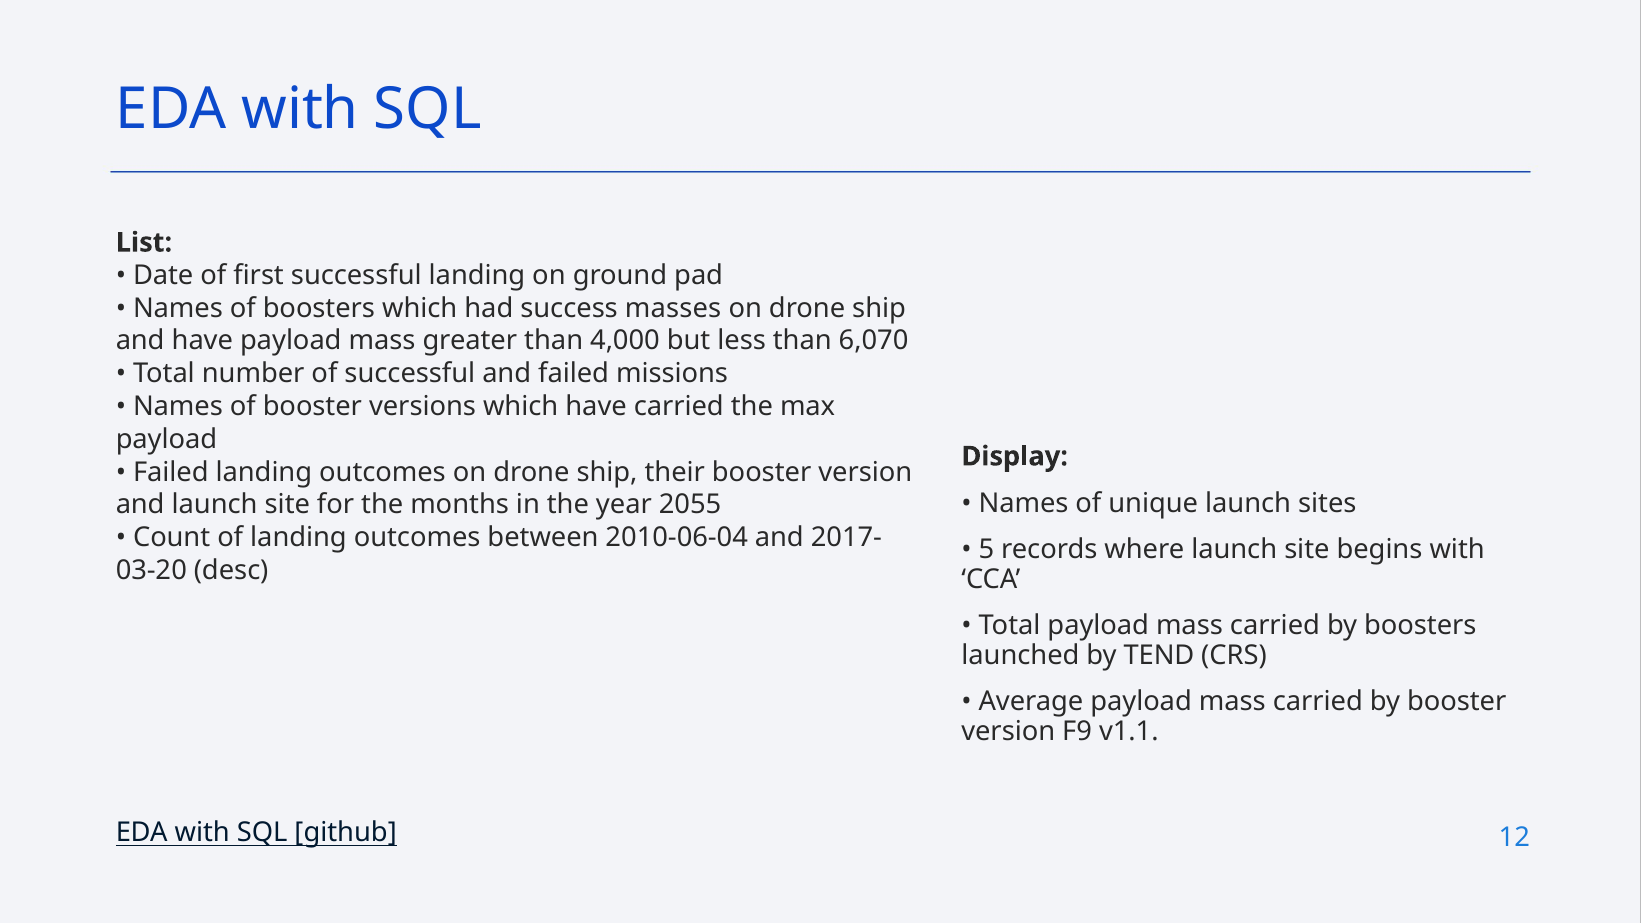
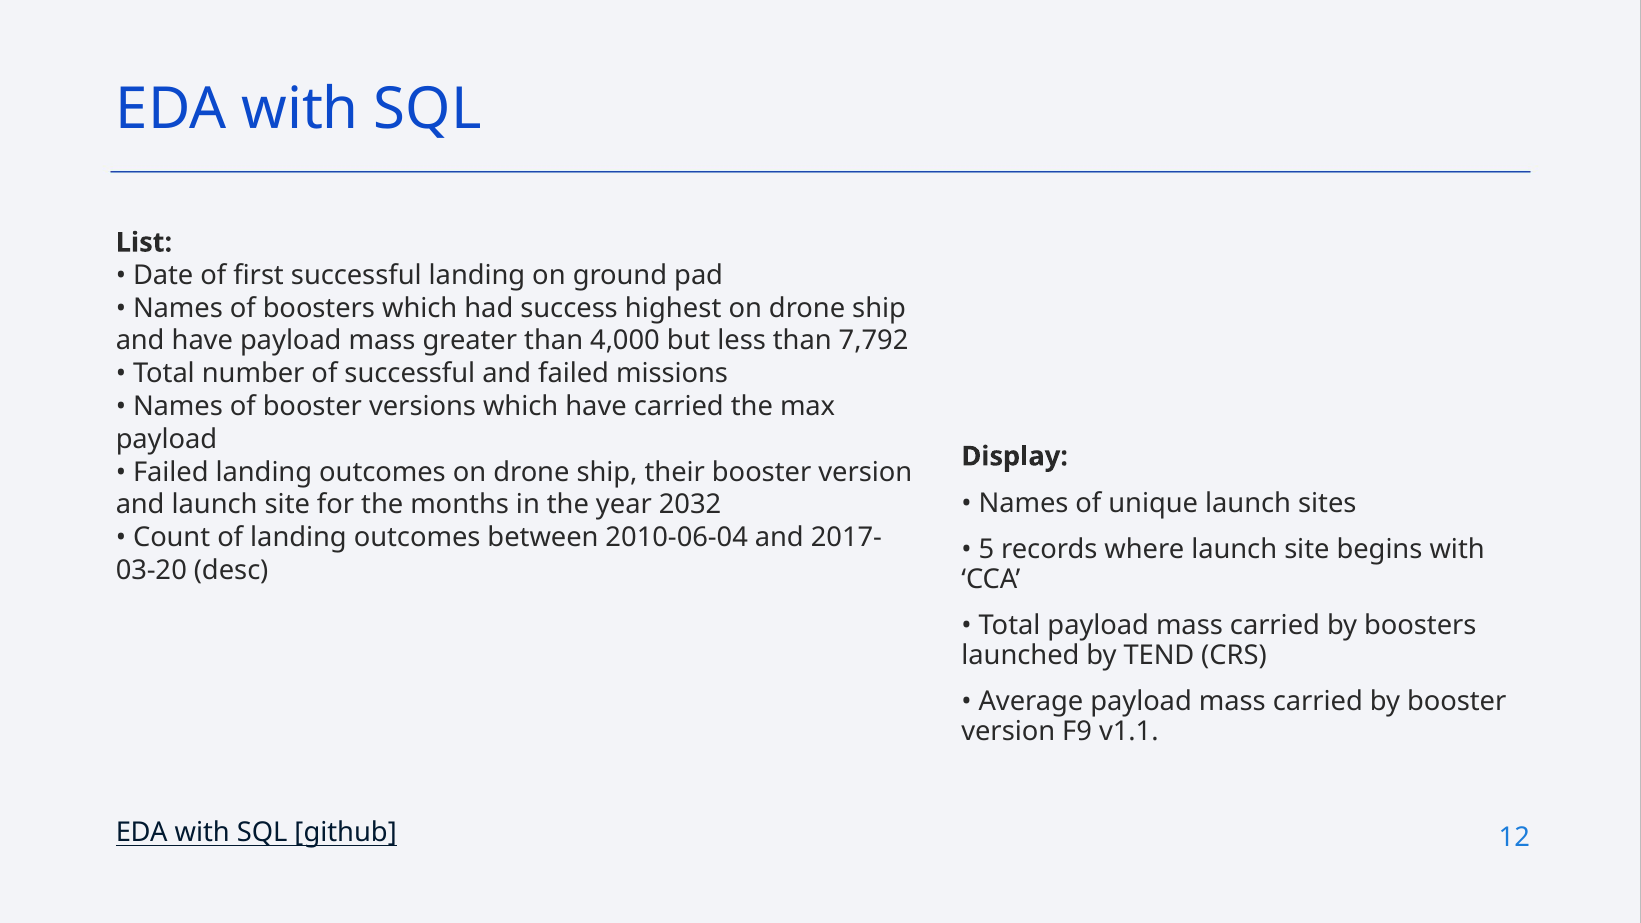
masses: masses -> highest
6,070: 6,070 -> 7,792
2055: 2055 -> 2032
